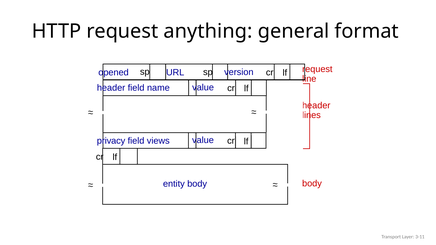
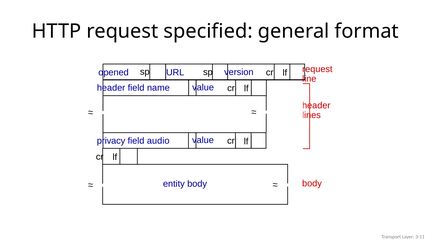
anything: anything -> specified
views: views -> audio
